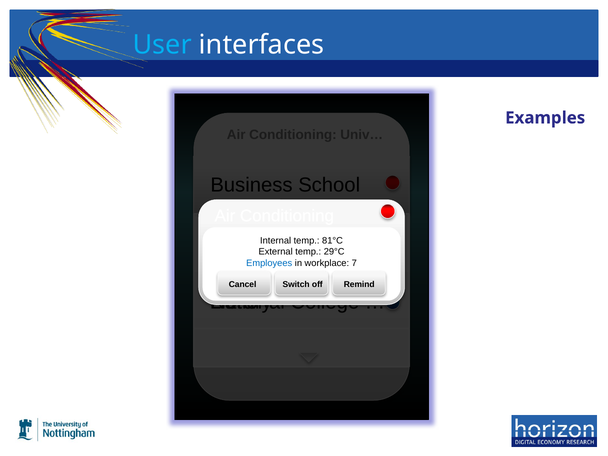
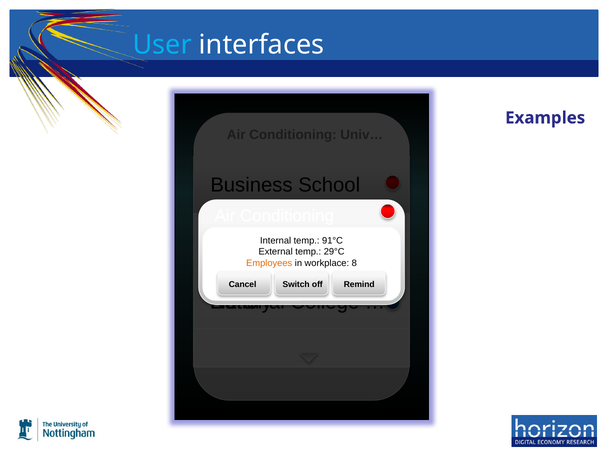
81°C: 81°C -> 91°C
Employees colour: blue -> orange
7: 7 -> 8
